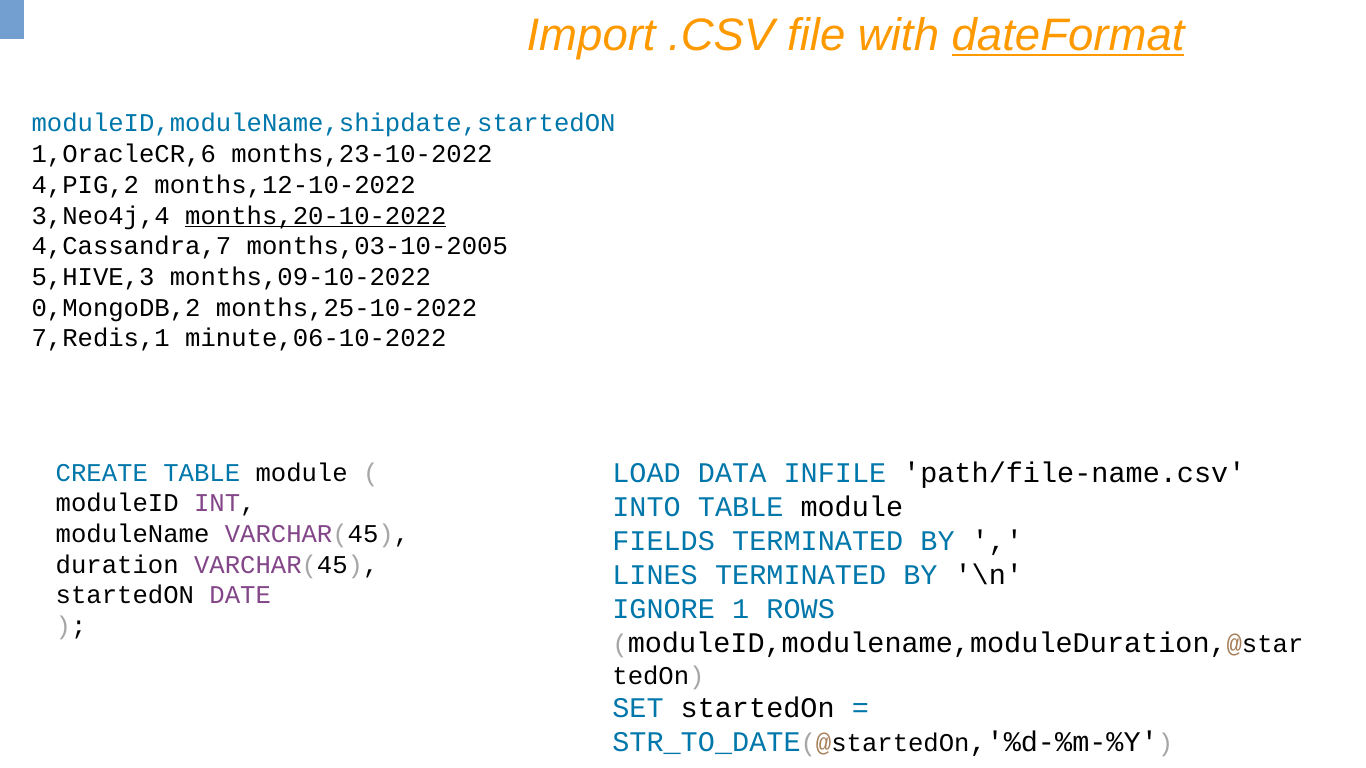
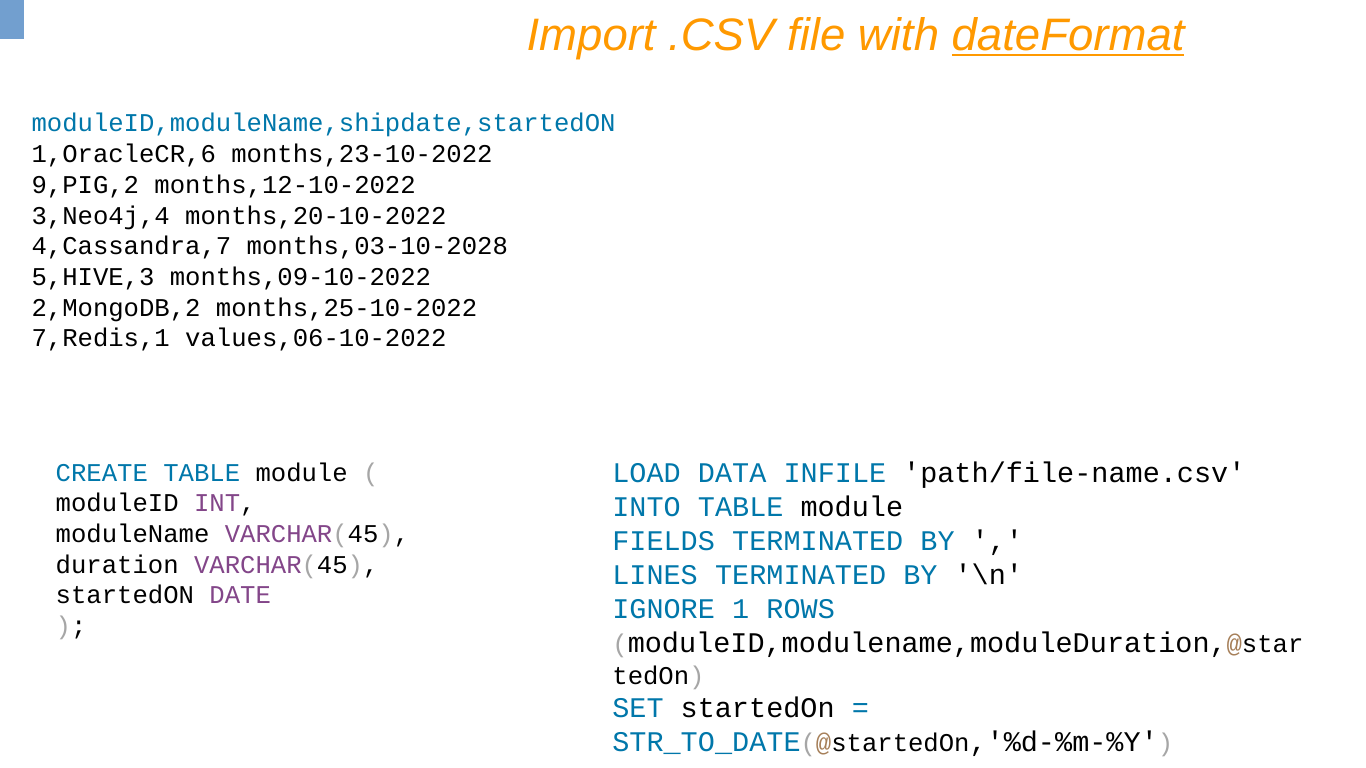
4,PIG,2: 4,PIG,2 -> 9,PIG,2
months,20-10-2022 underline: present -> none
months,03-10-2005: months,03-10-2005 -> months,03-10-2028
0,MongoDB,2: 0,MongoDB,2 -> 2,MongoDB,2
minute,06-10-2022: minute,06-10-2022 -> values,06-10-2022
